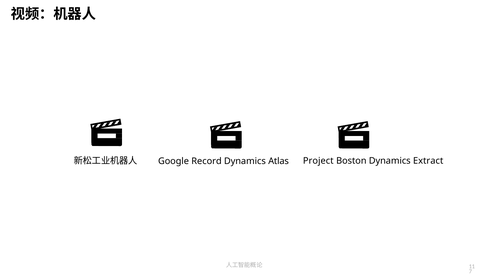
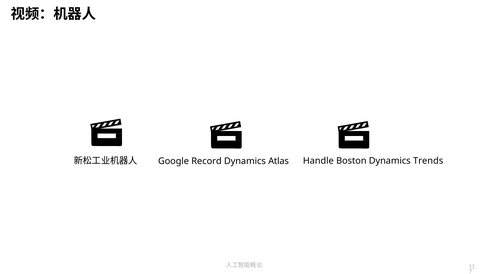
Project: Project -> Handle
Extract: Extract -> Trends
